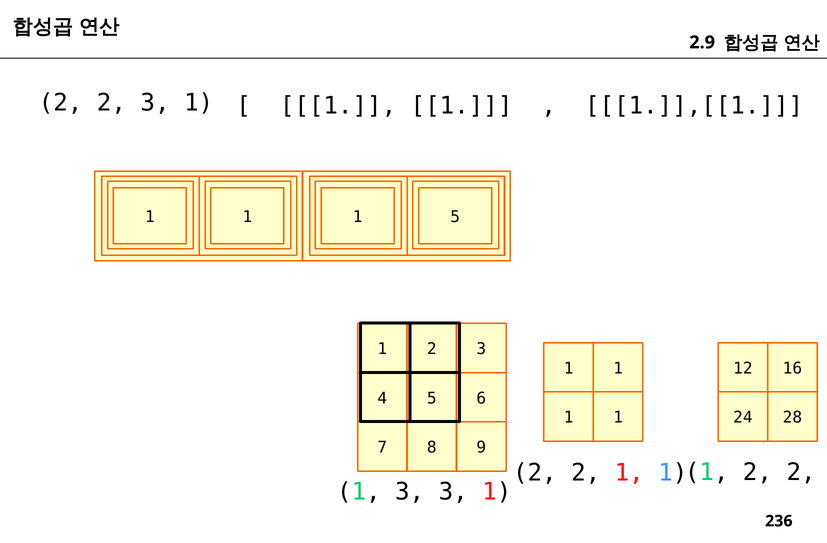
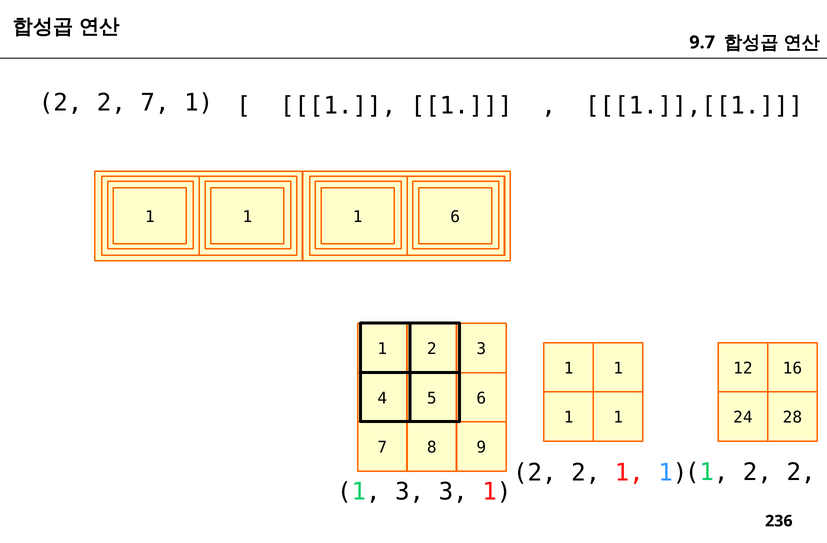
2.9: 2.9 -> 9.7
2 2 3: 3 -> 7
1 5: 5 -> 6
